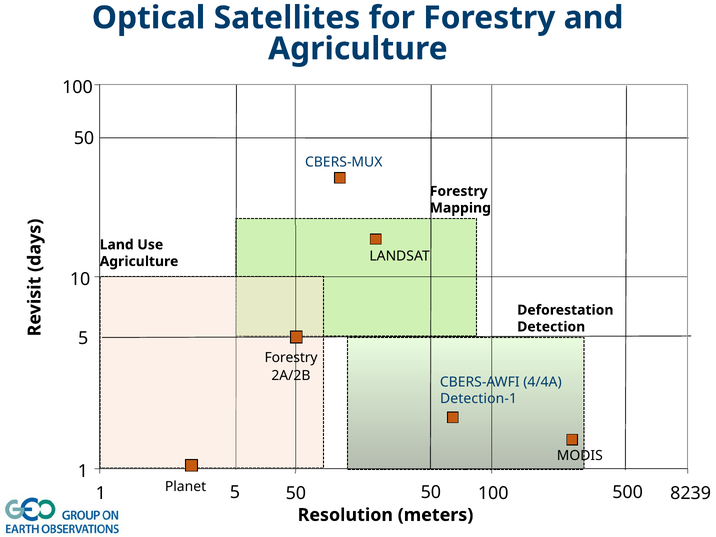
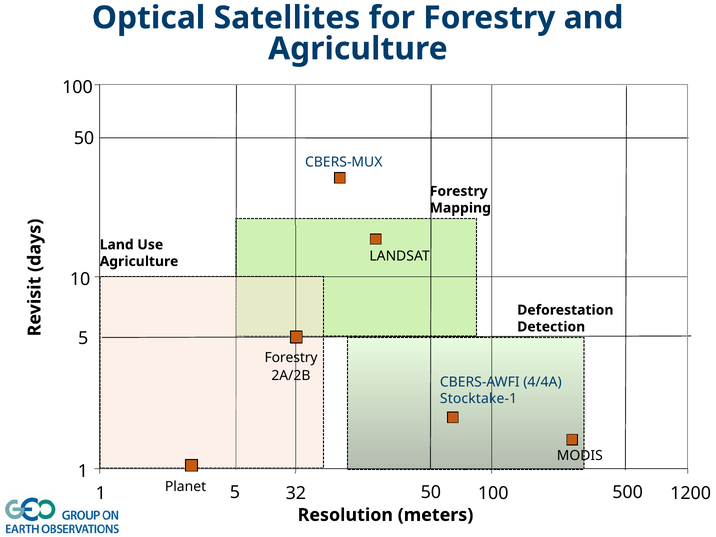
Detection-1: Detection-1 -> Stocktake-1
1 50: 50 -> 32
8239: 8239 -> 1200
